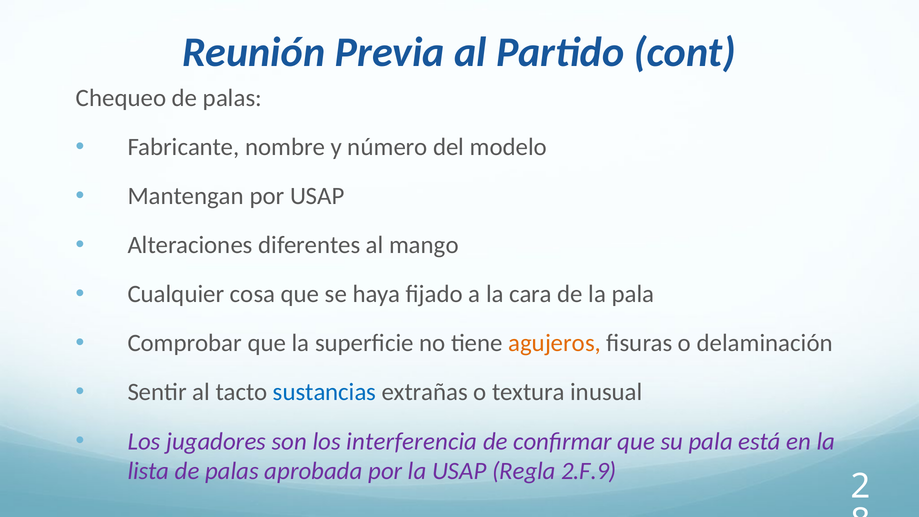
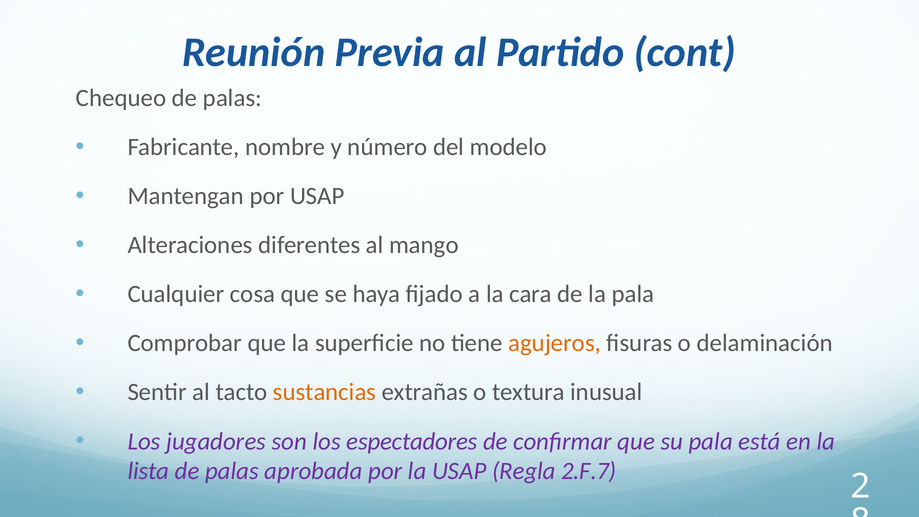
sustancias colour: blue -> orange
interferencia: interferencia -> espectadores
2.F.9: 2.F.9 -> 2.F.7
